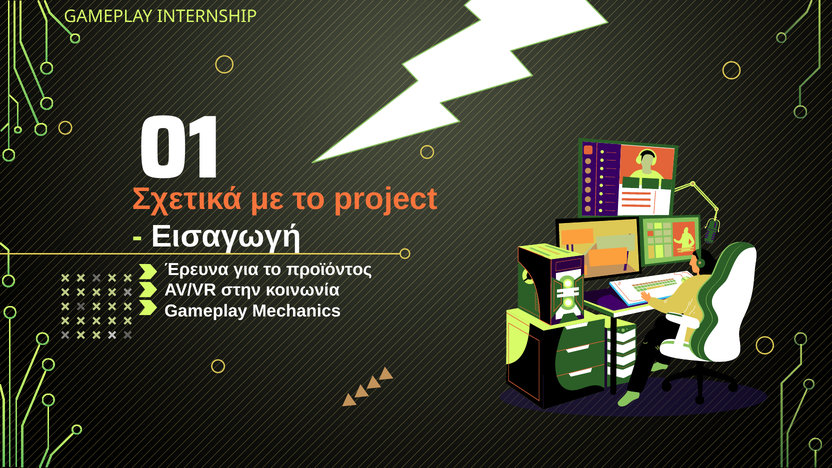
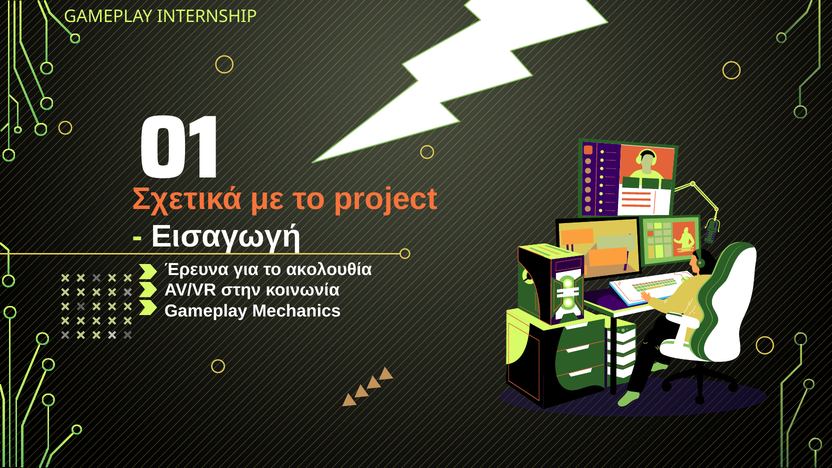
προϊόντος: προϊόντος -> ακολουθία
